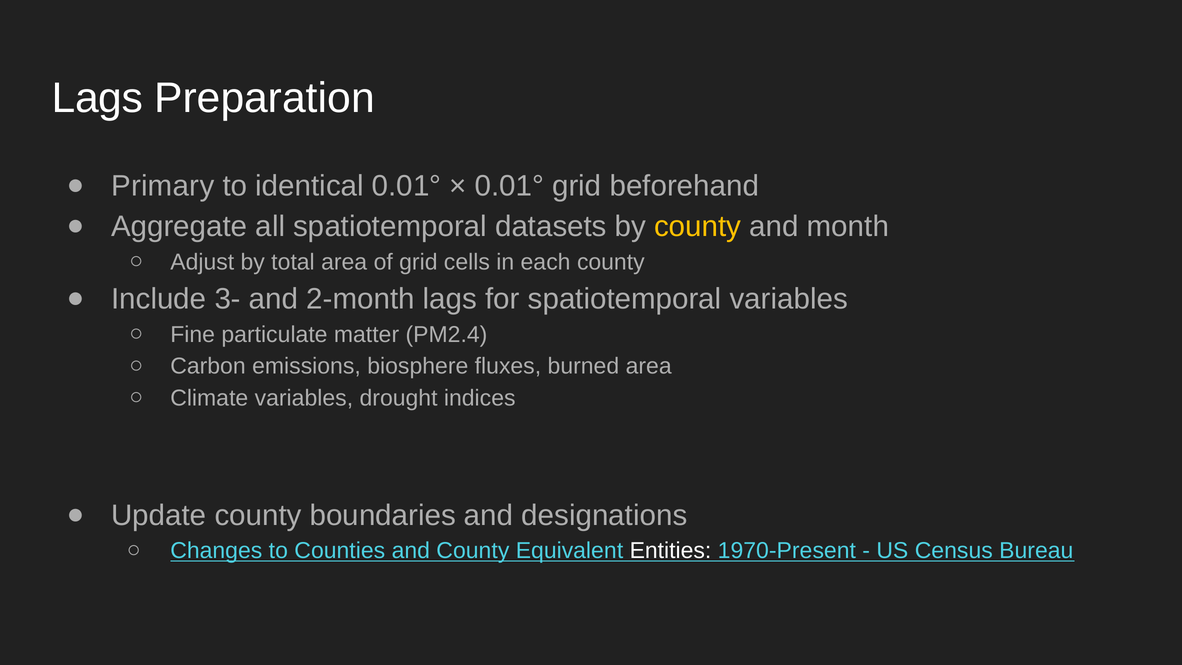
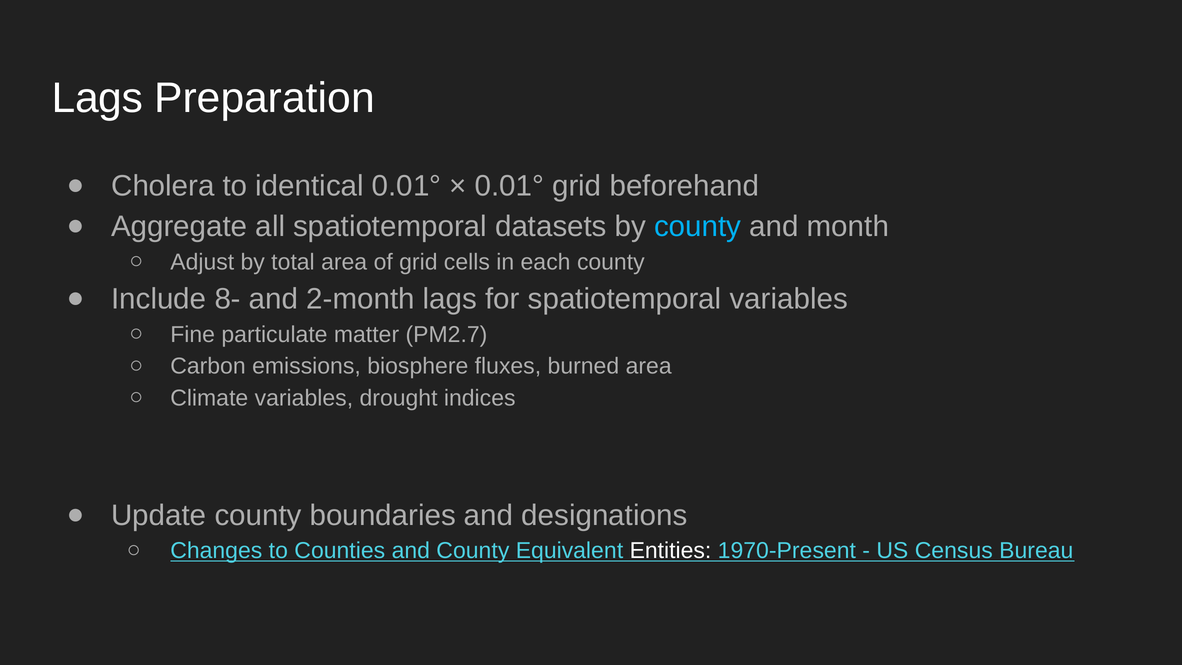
Primary: Primary -> Cholera
county at (698, 227) colour: yellow -> light blue
3-: 3- -> 8-
PM2.4: PM2.4 -> PM2.7
